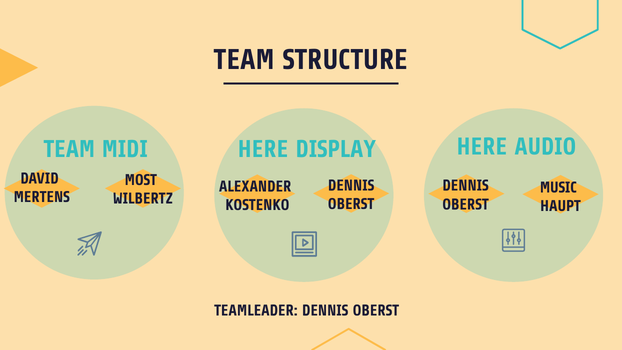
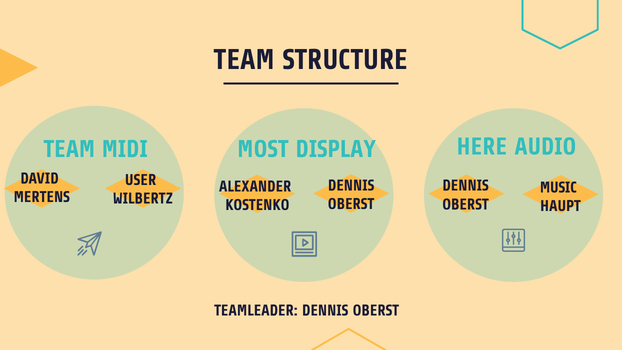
MIDI HERE: HERE -> MOST
MOST: MOST -> USER
